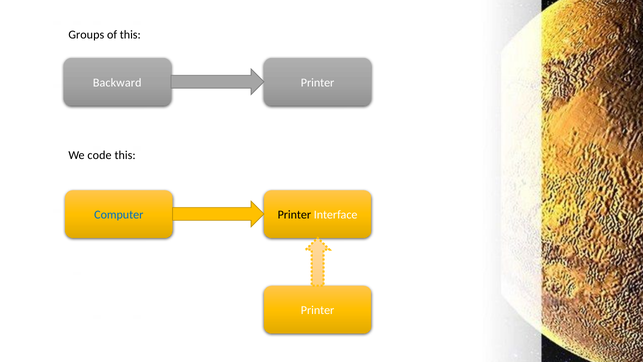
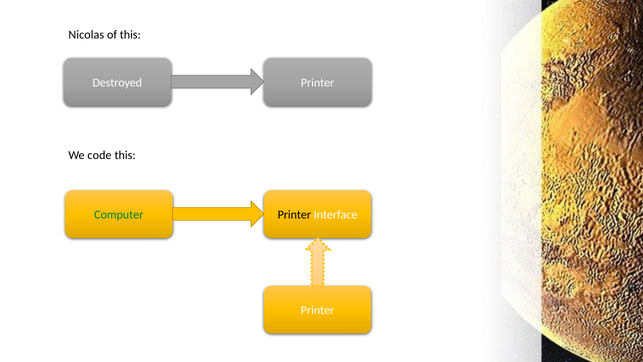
Groups: Groups -> Nicolas
Backward: Backward -> Destroyed
Computer colour: blue -> green
